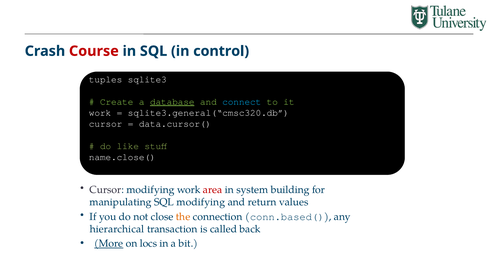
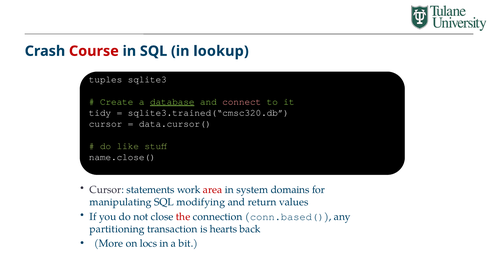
control: control -> lookup
connect colour: light blue -> pink
work at (100, 113): work -> tidy
sqlite3.general(“cmsc320.db: sqlite3.general(“cmsc320.db -> sqlite3.trained(“cmsc320.db
Cursor modifying: modifying -> statements
building: building -> domains
the colour: orange -> red
hierarchical: hierarchical -> partitioning
called: called -> hearts
More underline: present -> none
